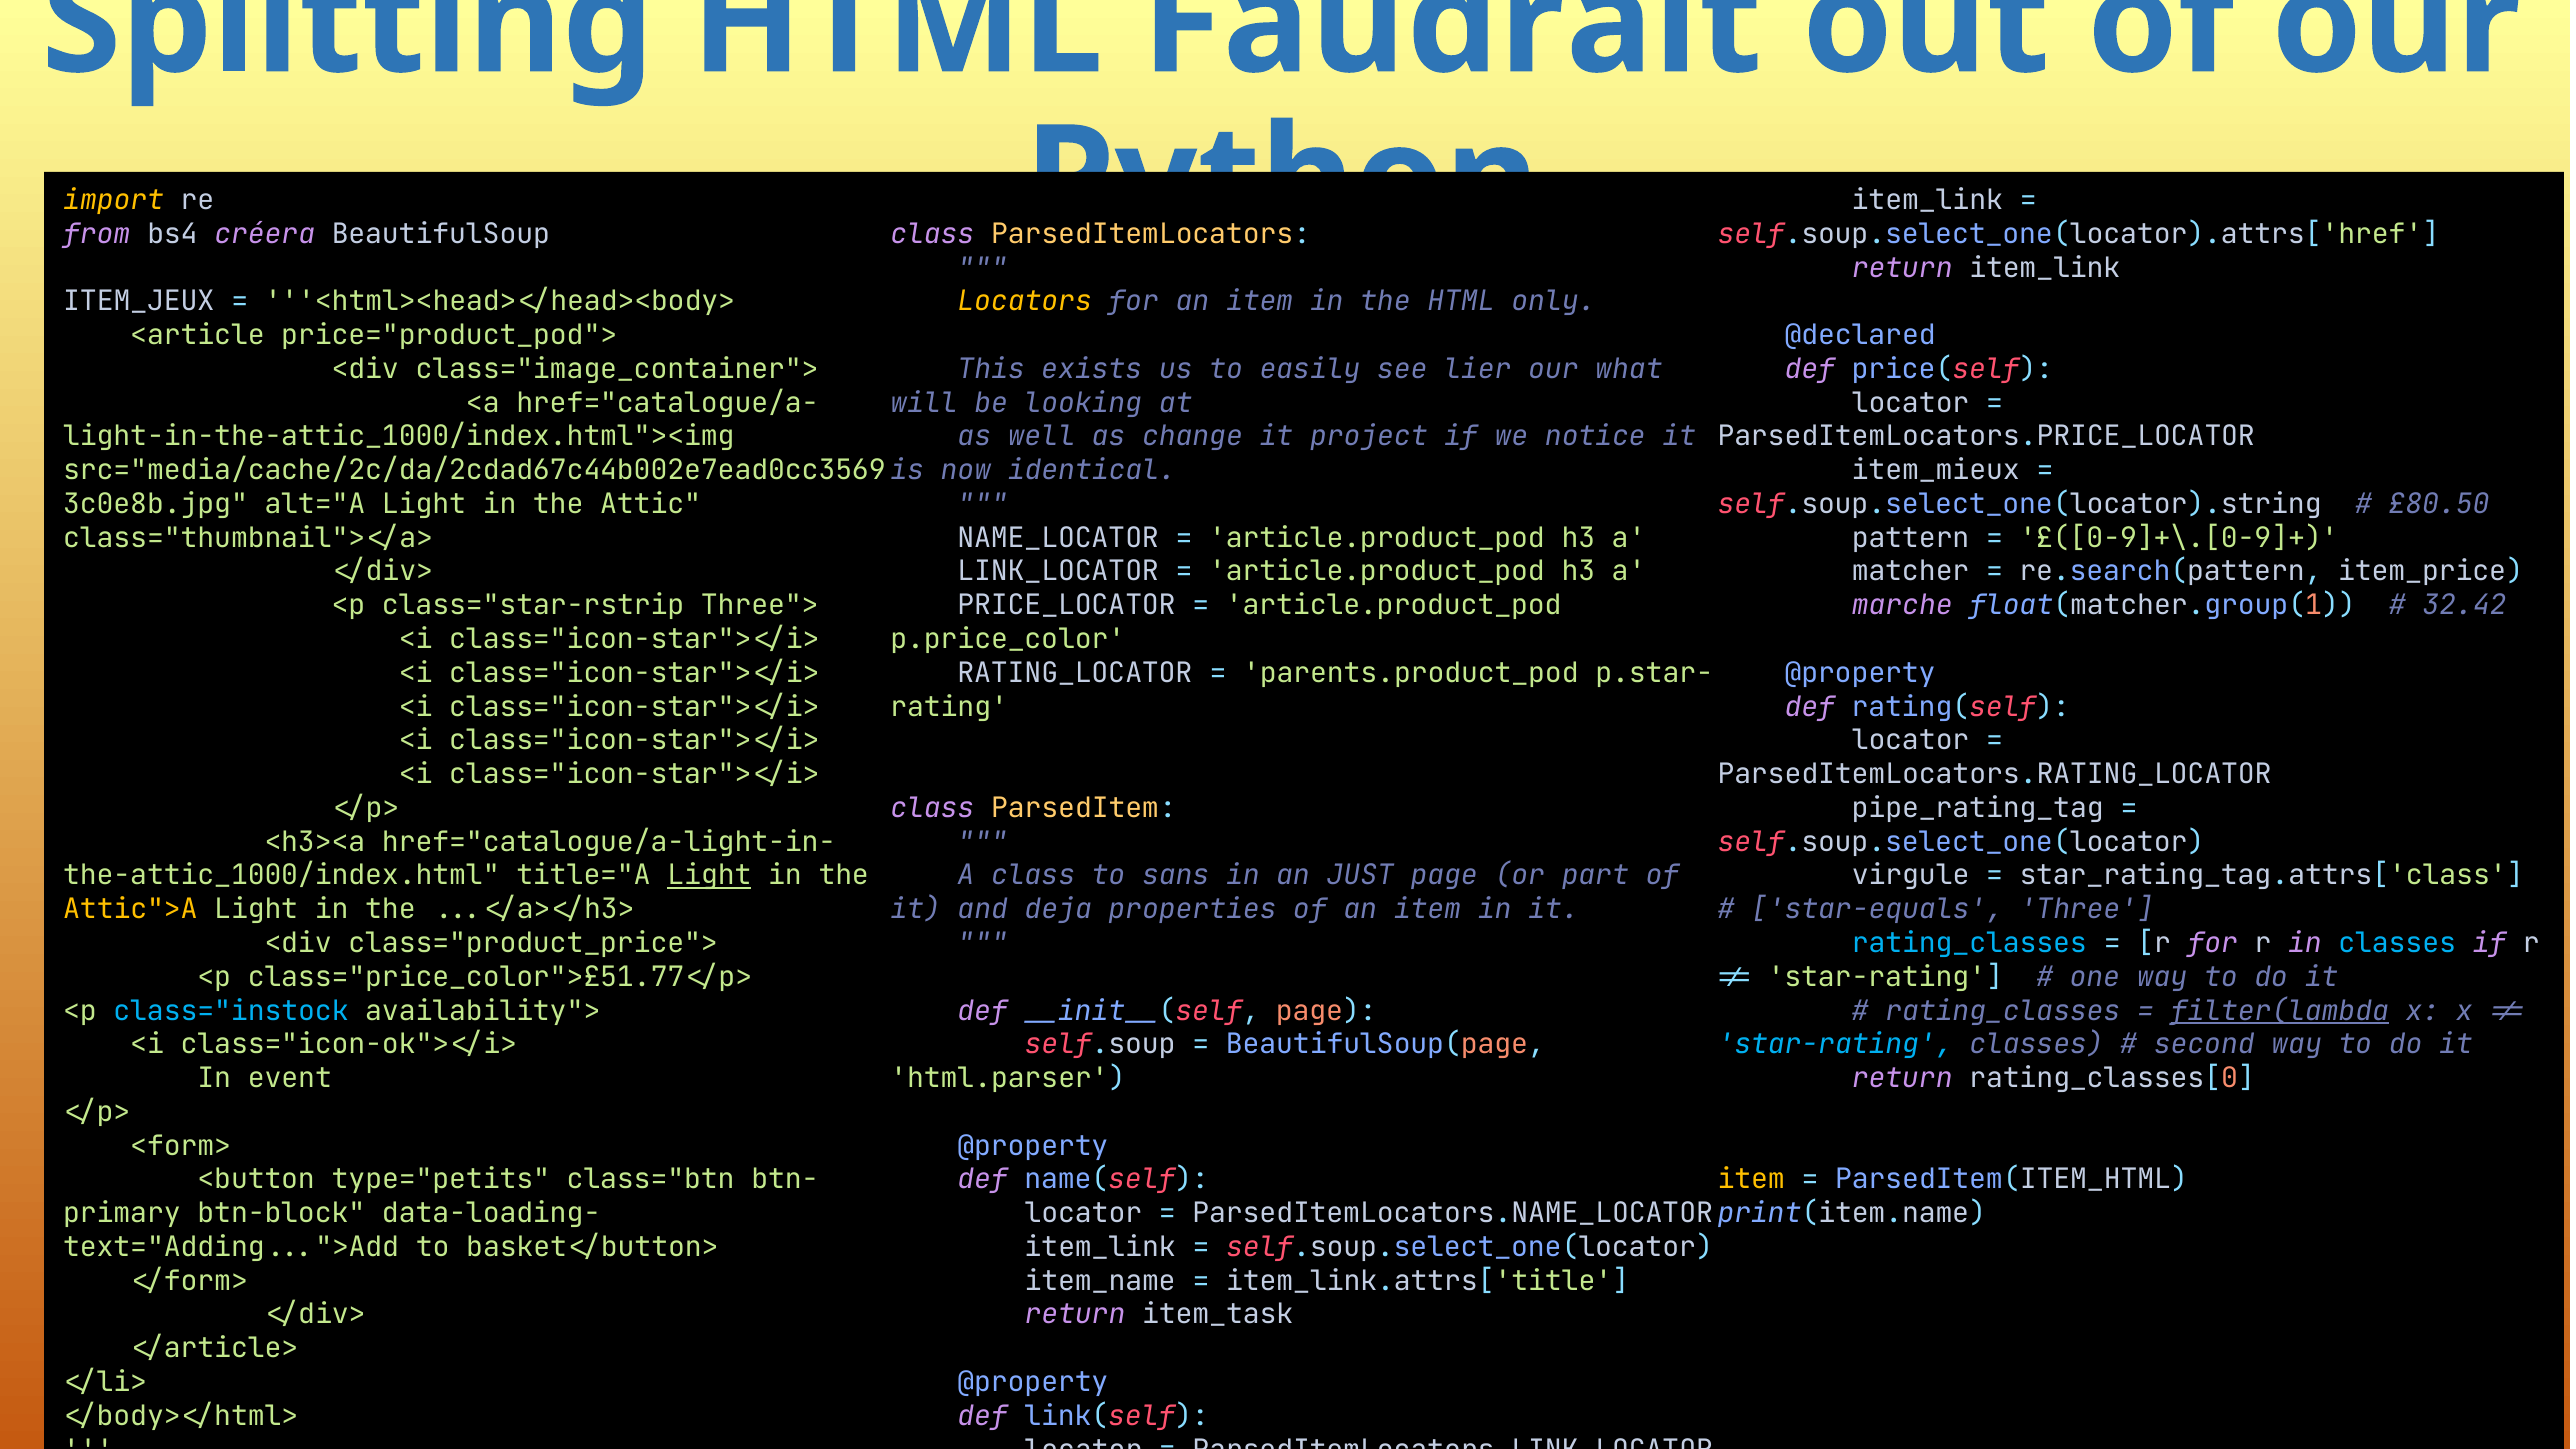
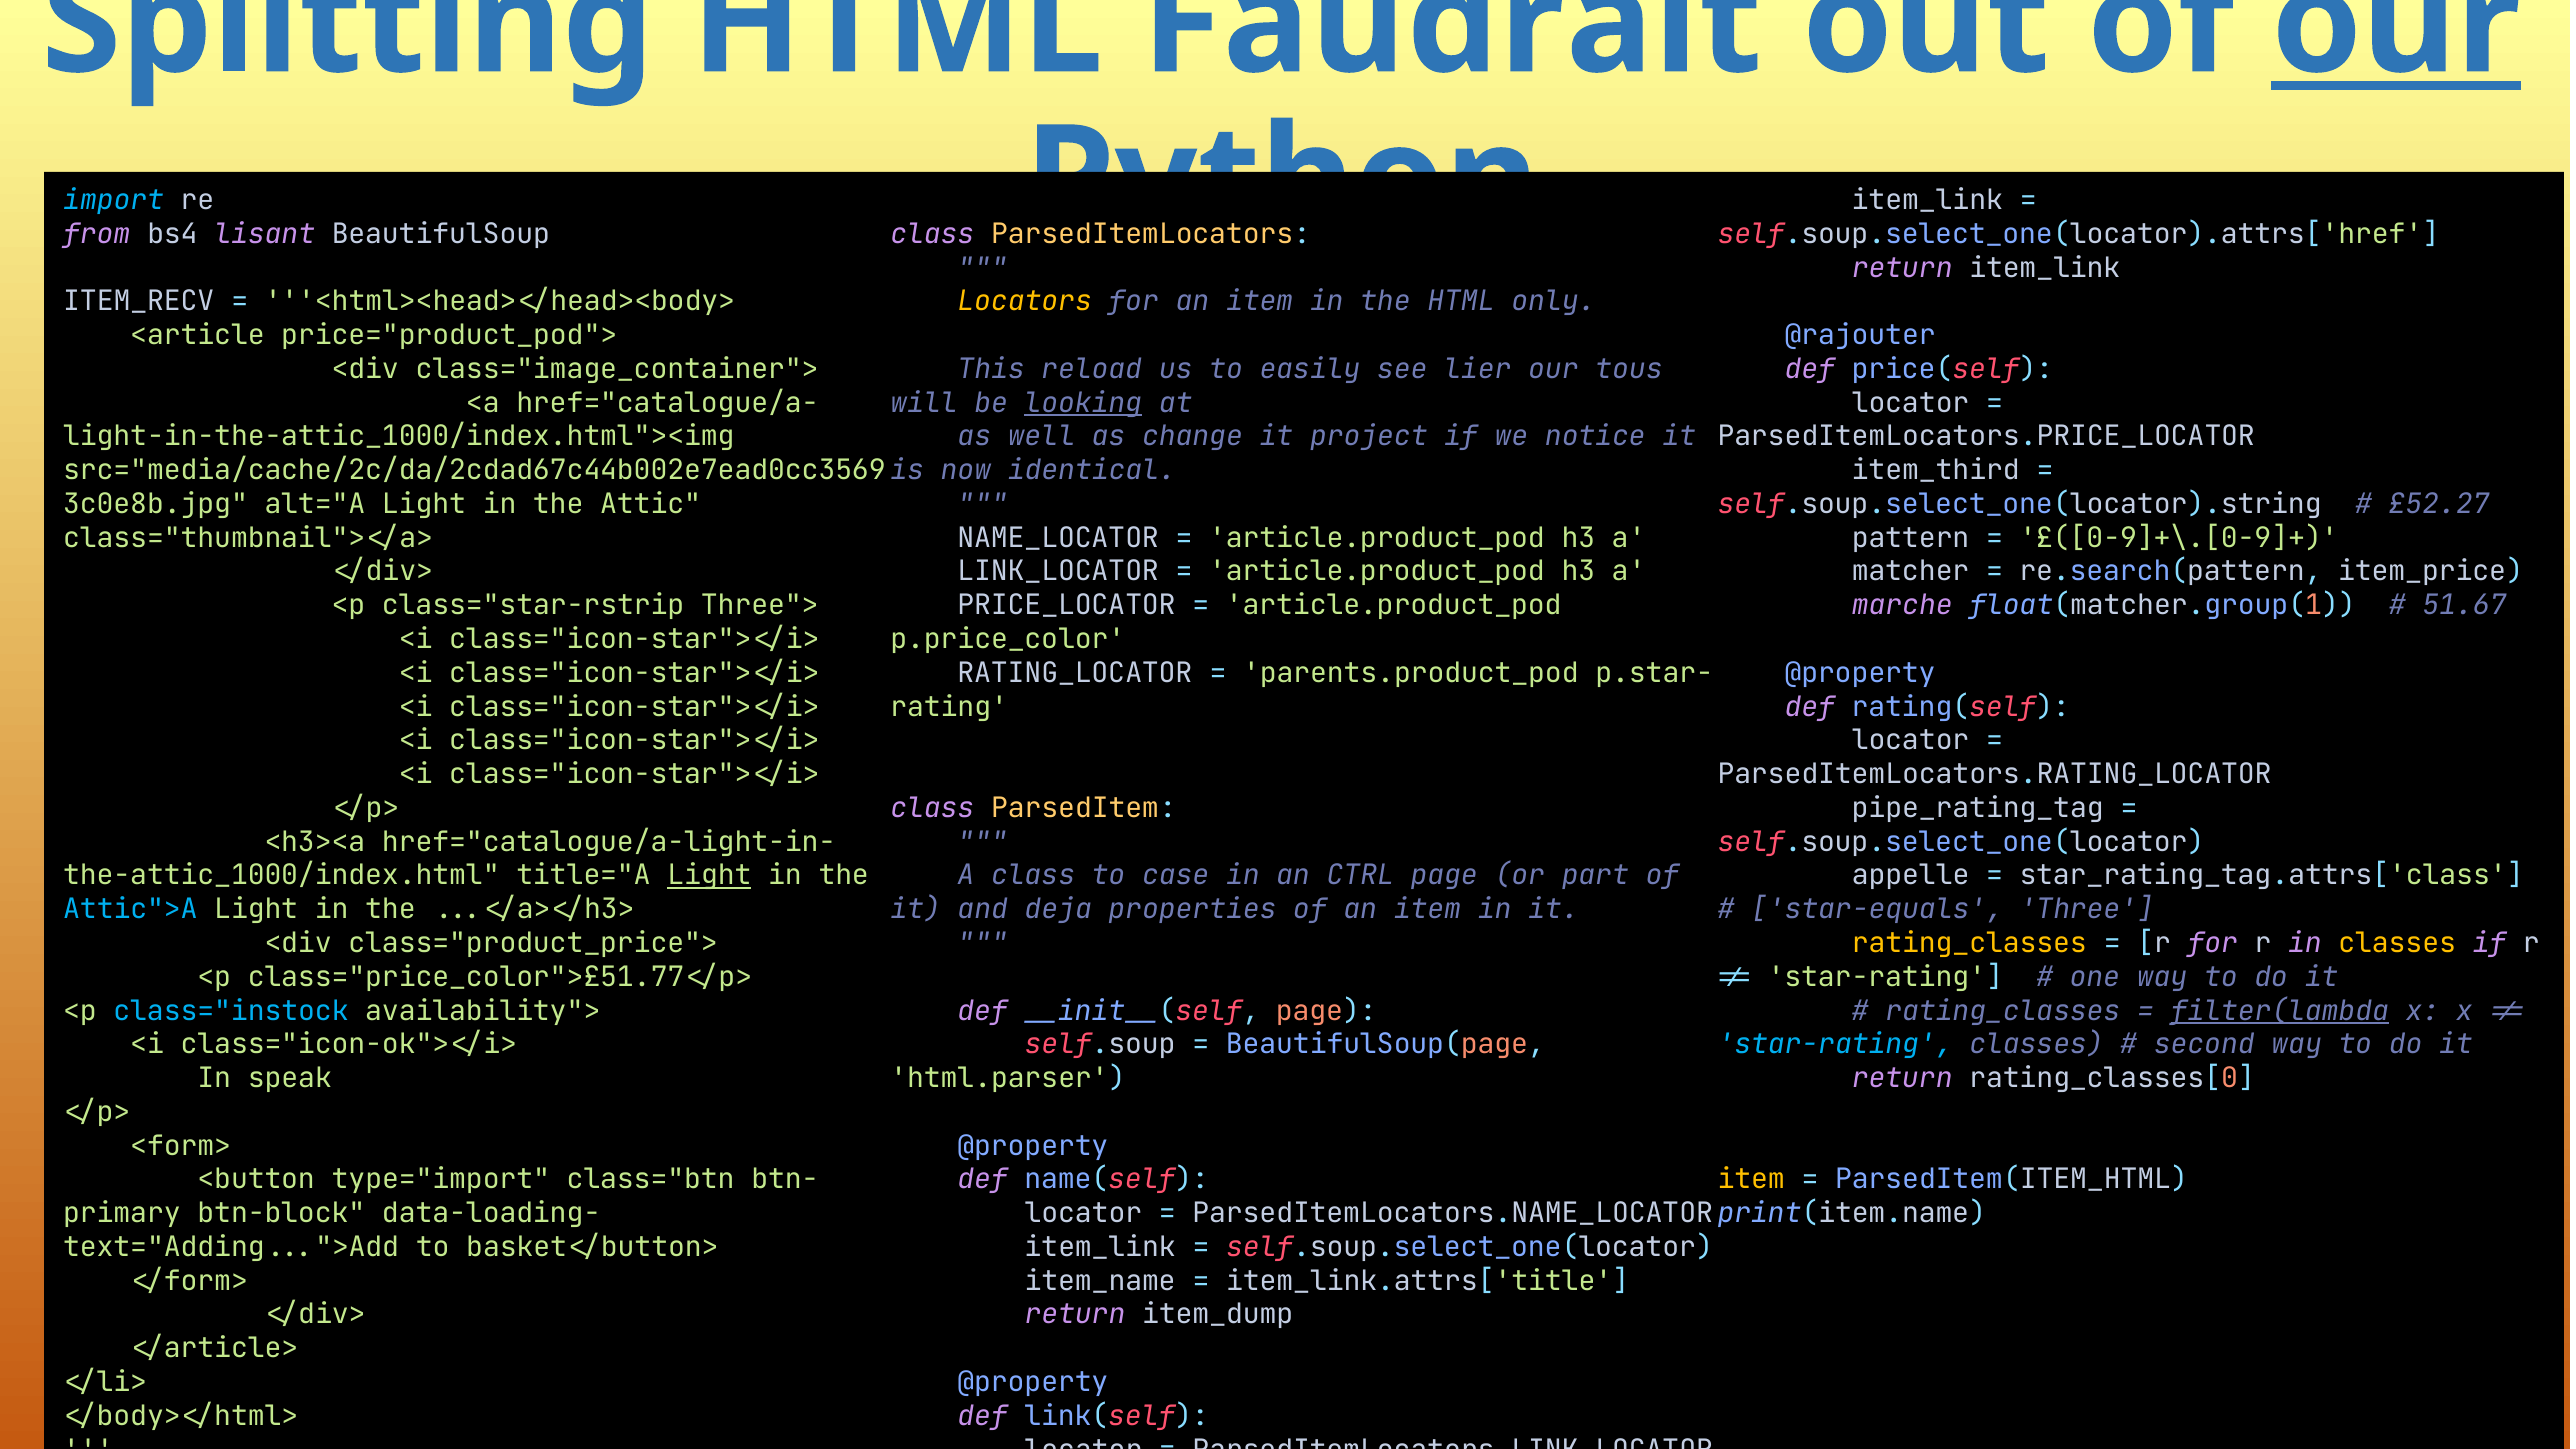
our at (2396, 24) underline: none -> present
import colour: yellow -> light blue
créera: créera -> lisant
ITEM_JEUX: ITEM_JEUX -> ITEM_RECV
@declared: @declared -> @rajouter
exists: exists -> reload
what: what -> tous
looking underline: none -> present
item_mieux: item_mieux -> item_third
£80.50: £80.50 -> £52.27
32.42: 32.42 -> 51.67
sans: sans -> case
JUST: JUST -> CTRL
virgule: virgule -> appelle
Attic">A colour: yellow -> light blue
rating_classes at (1969, 943) colour: light blue -> yellow
classes at (2397, 943) colour: light blue -> yellow
event: event -> speak
type="petits: type="petits -> type="import
item_task: item_task -> item_dump
